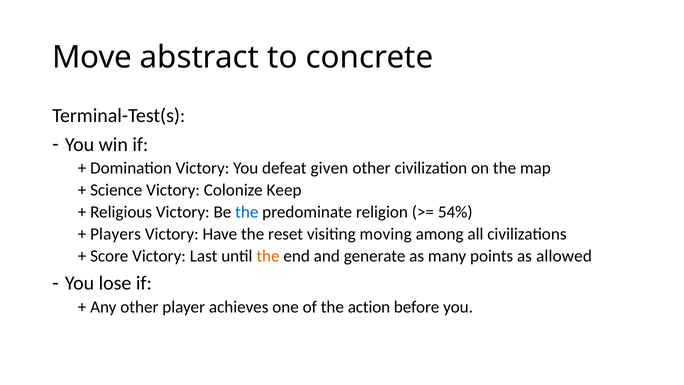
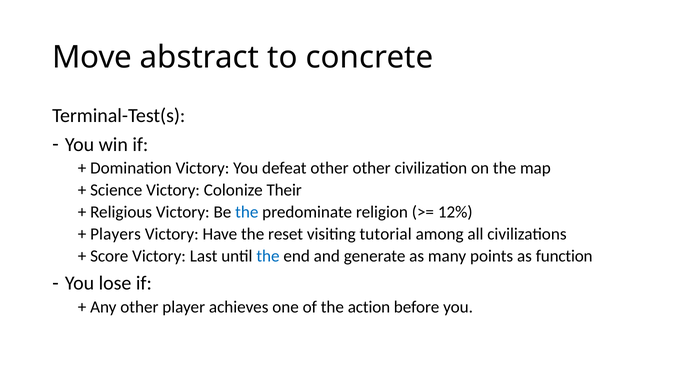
defeat given: given -> other
Keep: Keep -> Their
54%: 54% -> 12%
moving: moving -> tutorial
the at (268, 256) colour: orange -> blue
allowed: allowed -> function
